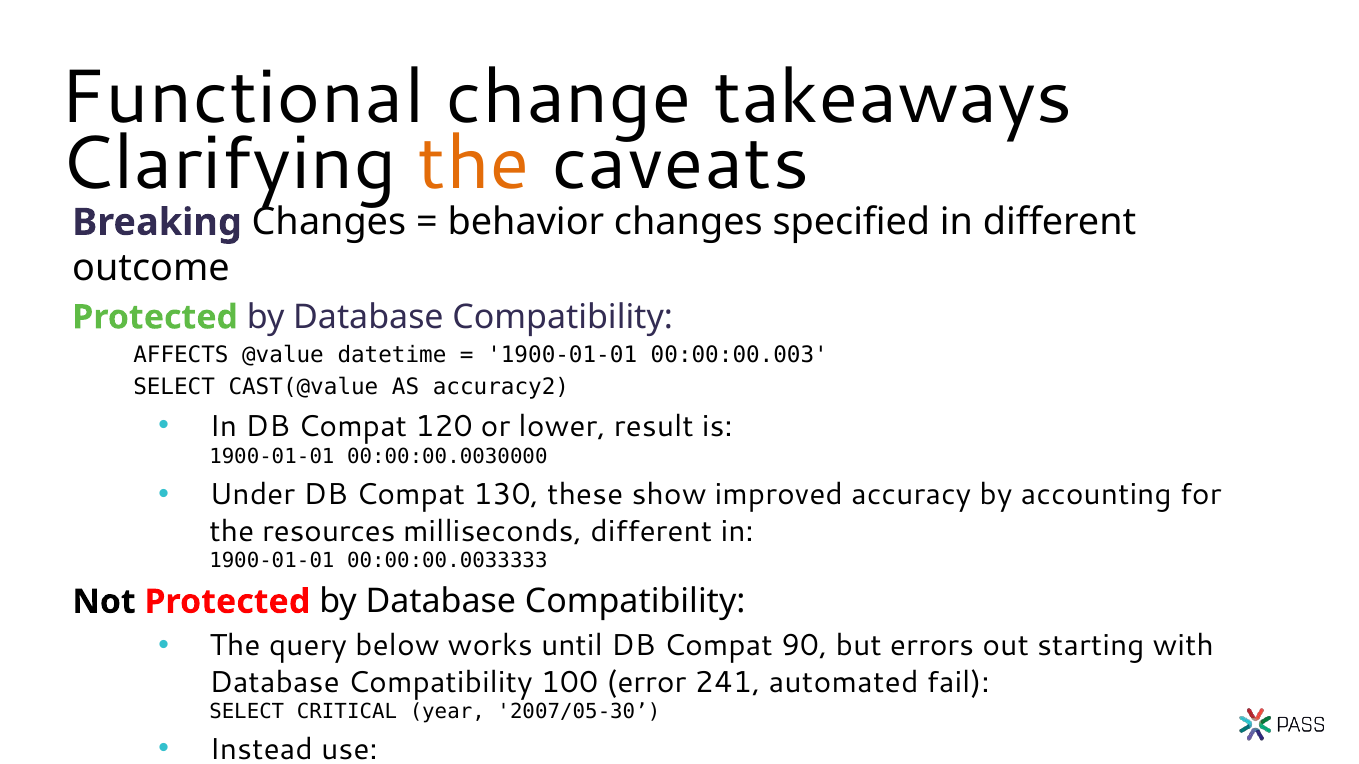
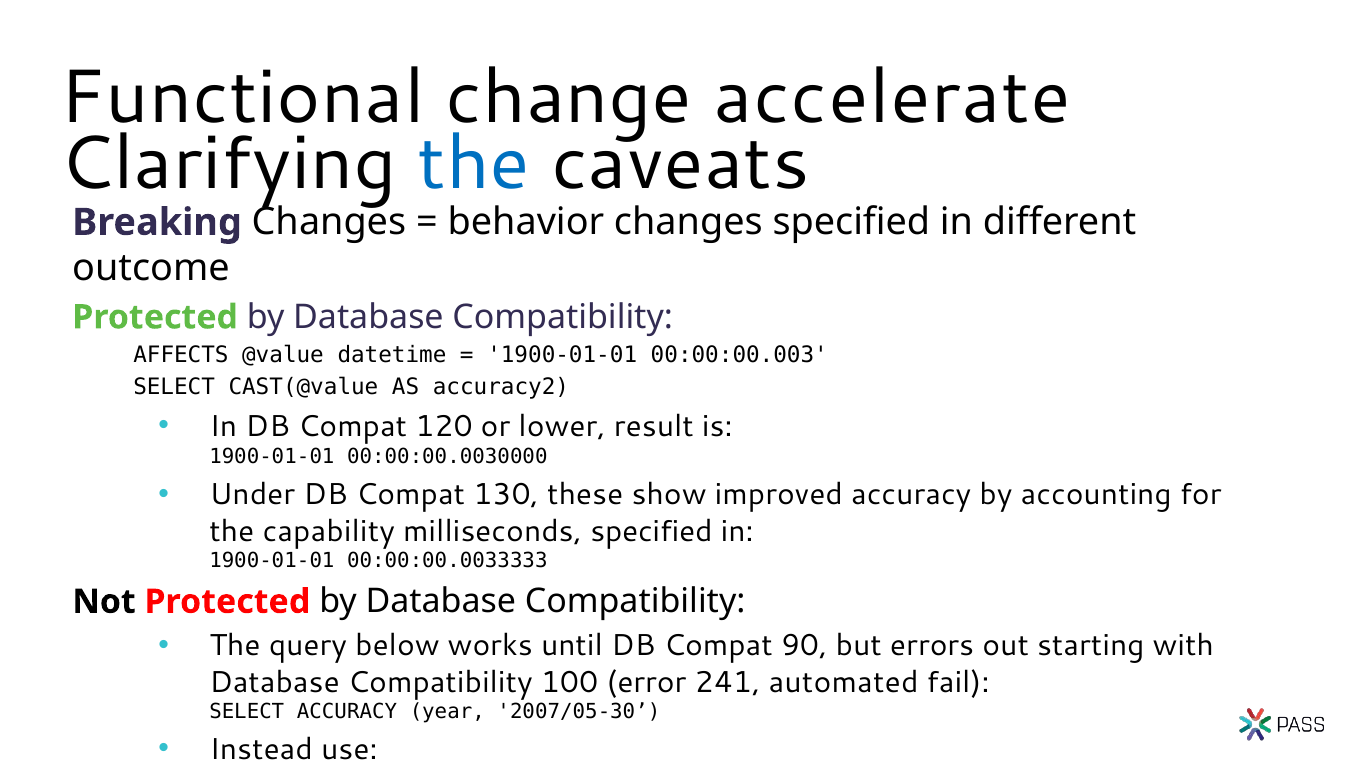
takeaways: takeaways -> accelerate
the at (474, 164) colour: orange -> blue
resources: resources -> capability
milliseconds different: different -> specified
SELECT CRITICAL: CRITICAL -> ACCURACY
